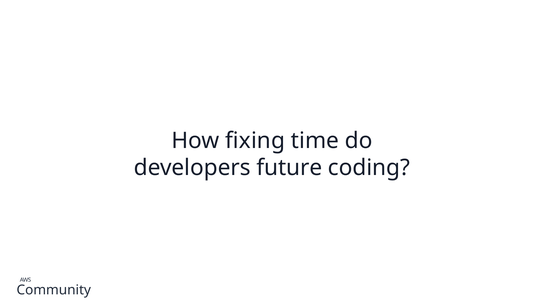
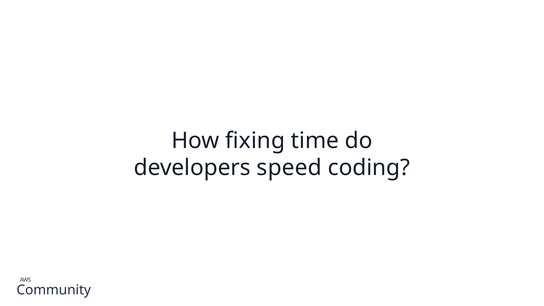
future: future -> speed
